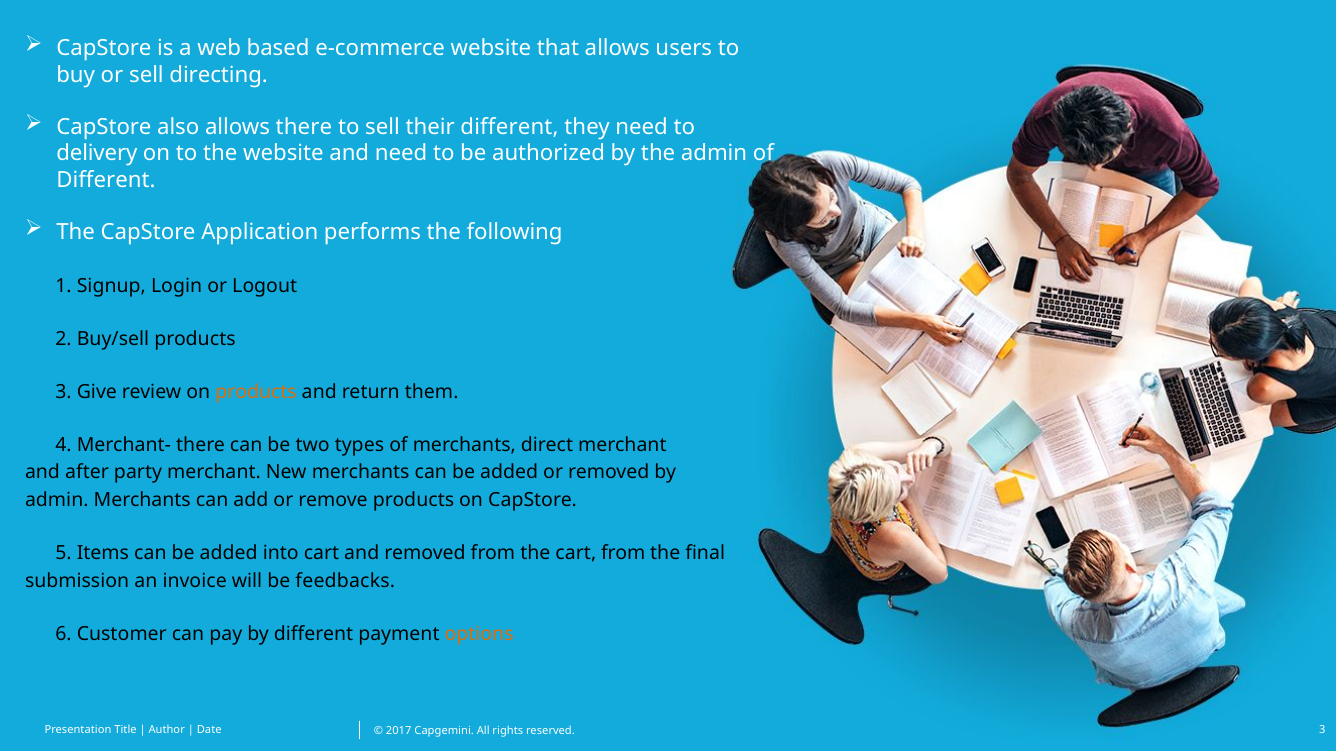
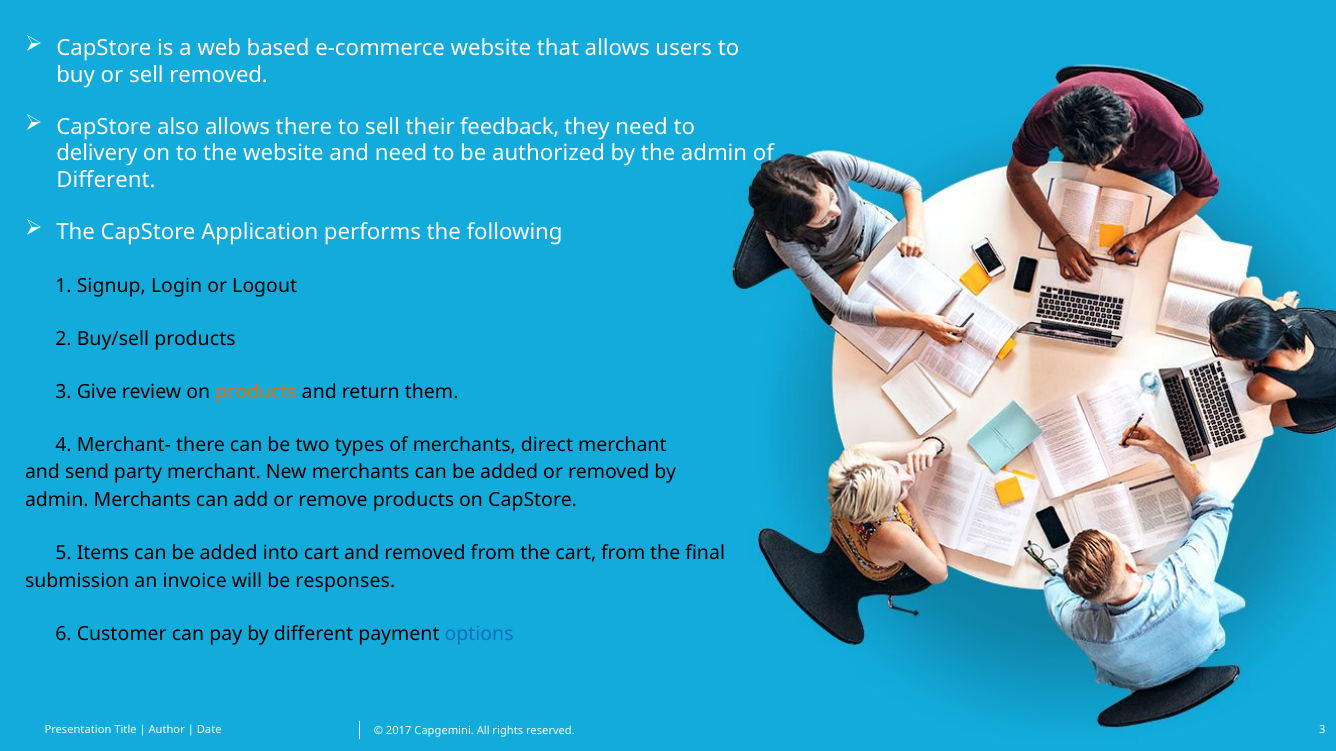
sell directing: directing -> removed
their different: different -> feedback
after: after -> send
feedbacks: feedbacks -> responses
options colour: orange -> blue
